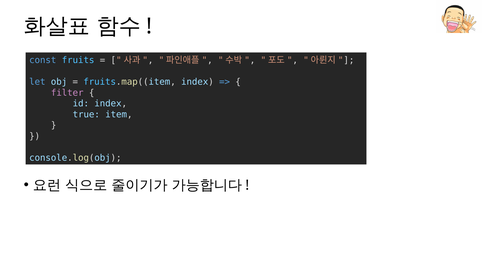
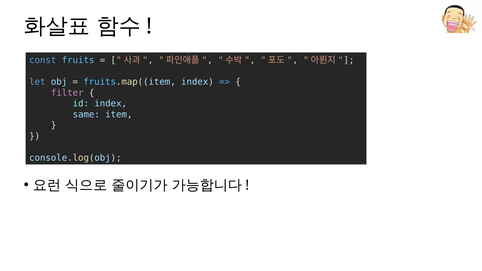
true: true -> same
